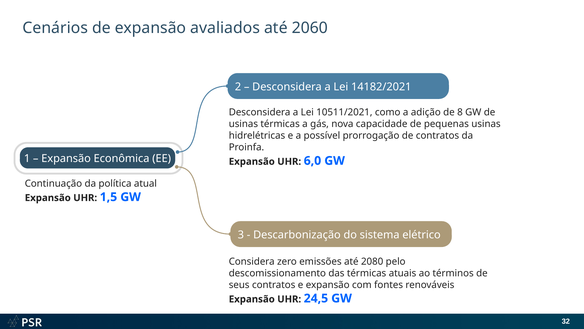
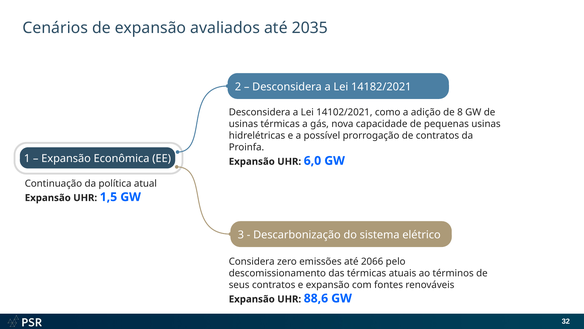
2060: 2060 -> 2035
10511/2021: 10511/2021 -> 14102/2021
2080: 2080 -> 2066
24,5: 24,5 -> 88,6
